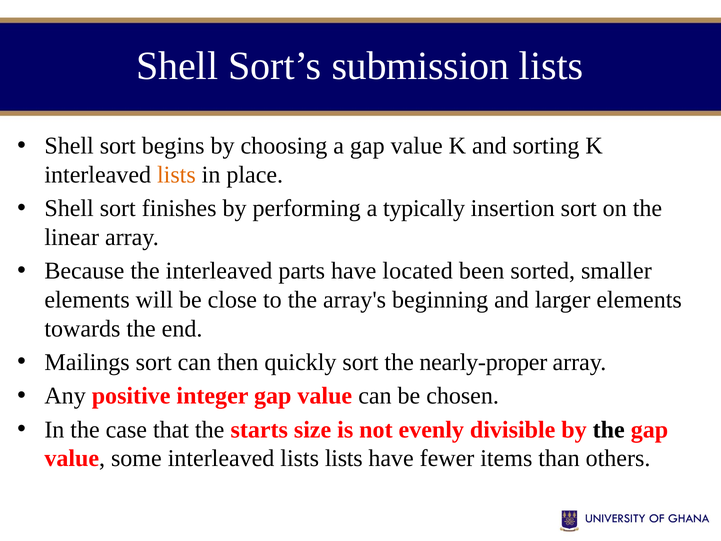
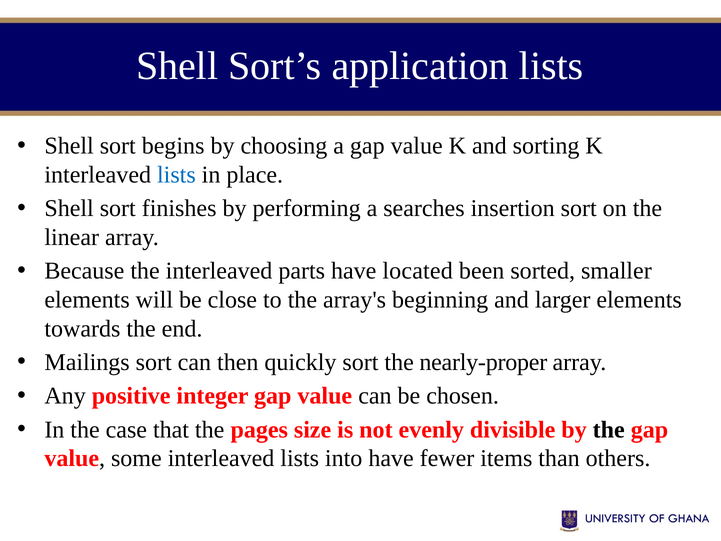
submission: submission -> application
lists at (176, 175) colour: orange -> blue
typically: typically -> searches
starts: starts -> pages
lists lists: lists -> into
